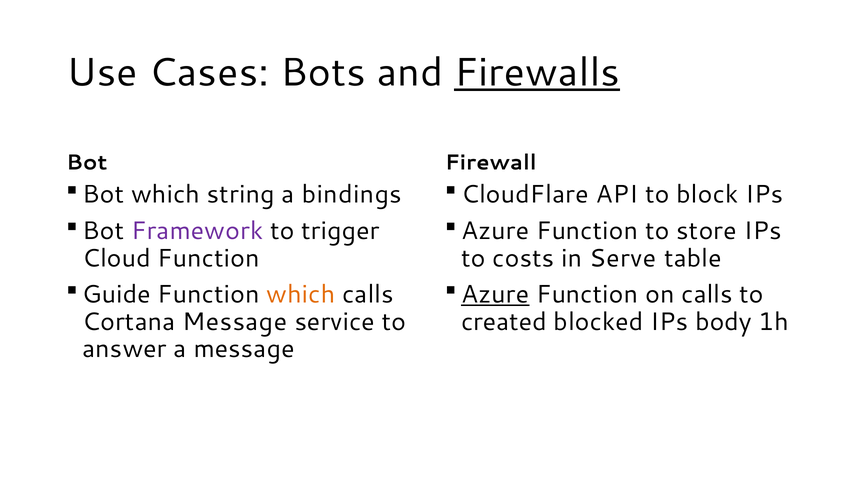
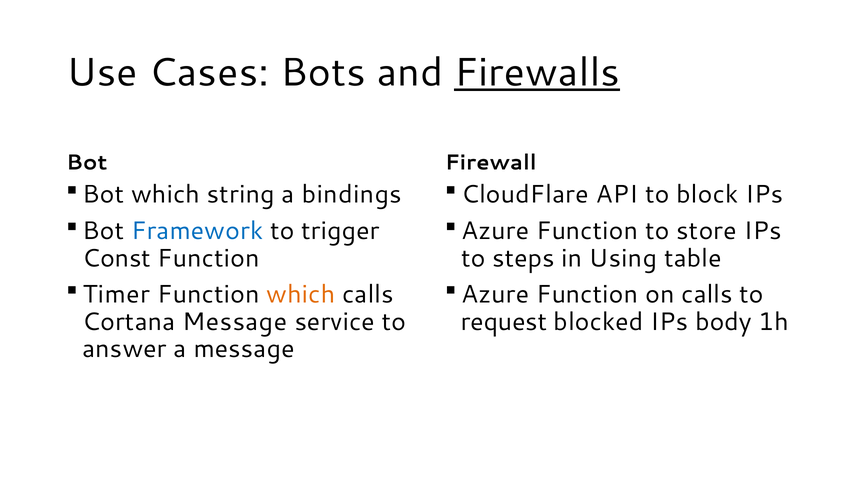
Framework colour: purple -> blue
Cloud: Cloud -> Const
costs: costs -> steps
Serve: Serve -> Using
Guide: Guide -> Timer
Azure at (495, 295) underline: present -> none
created: created -> request
